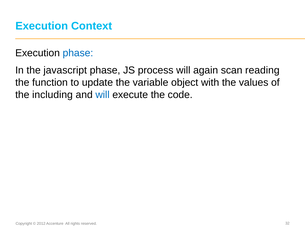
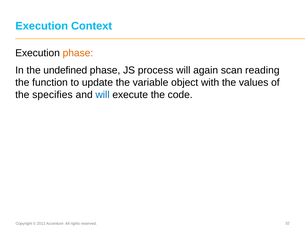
phase at (78, 53) colour: blue -> orange
javascript: javascript -> undefined
including: including -> specifies
